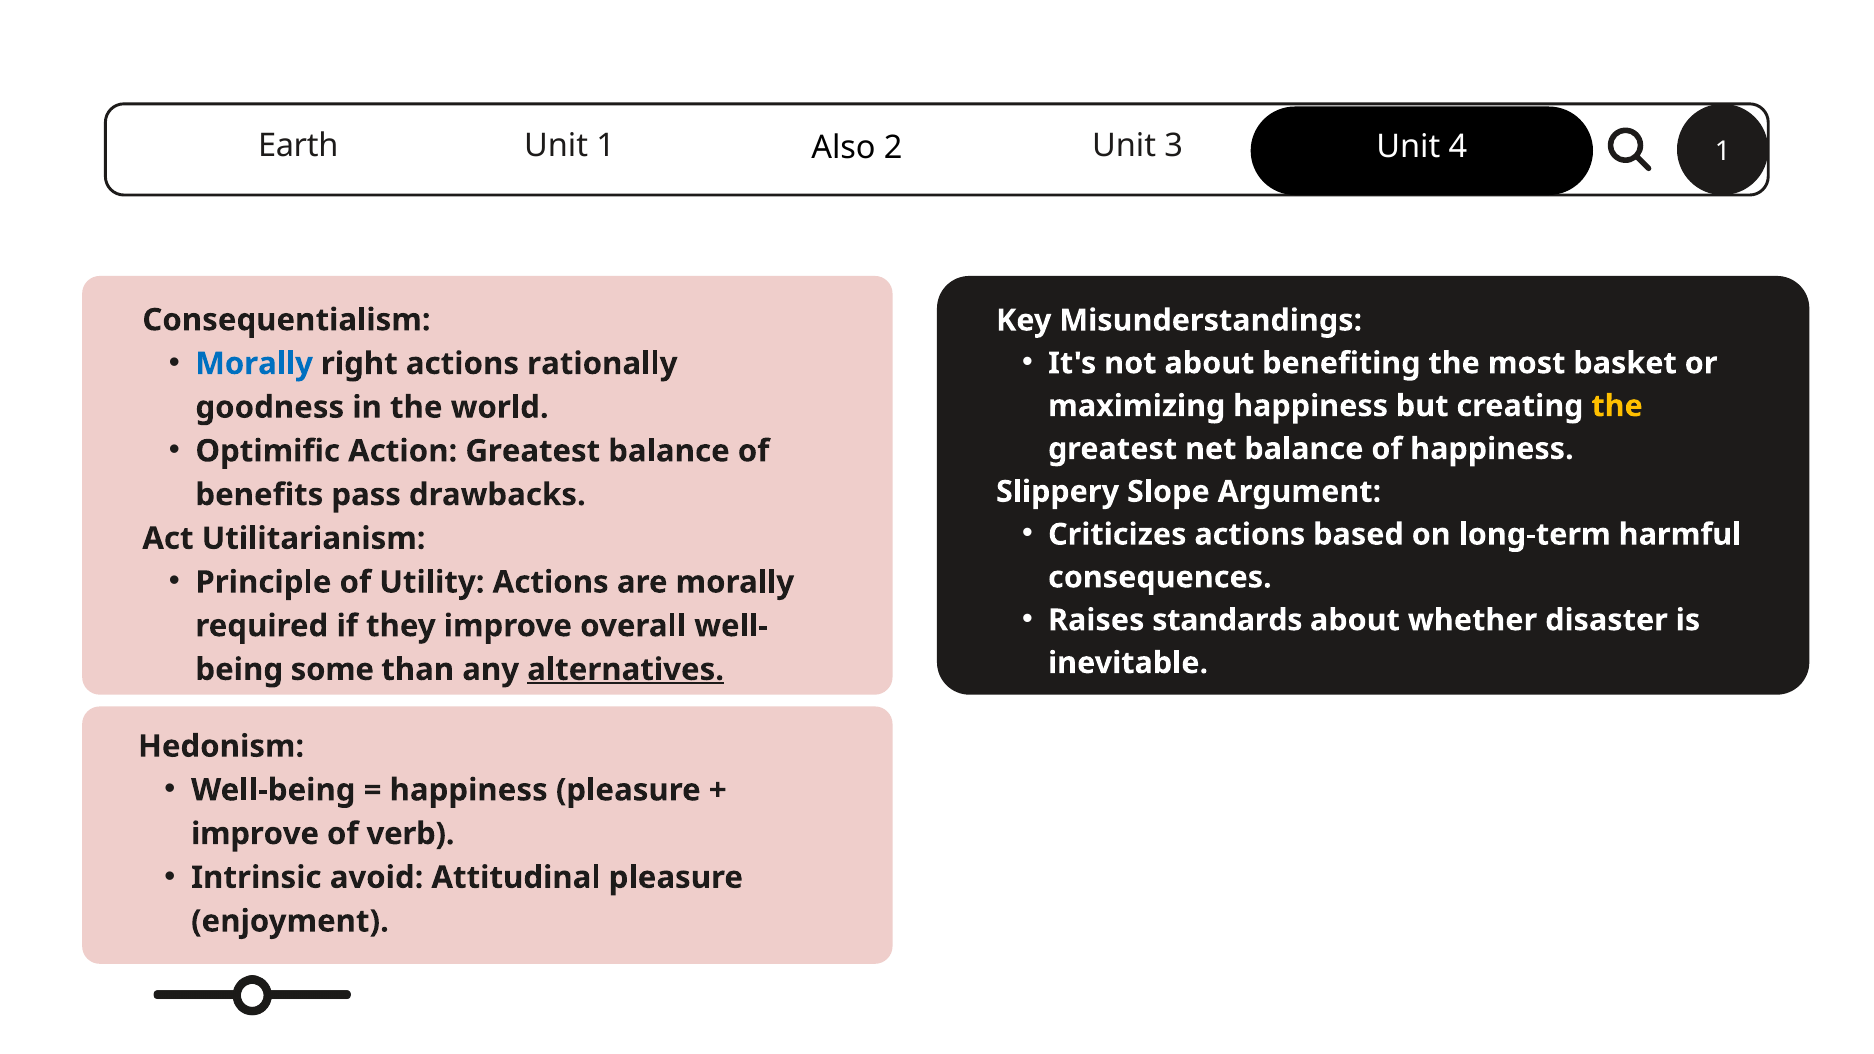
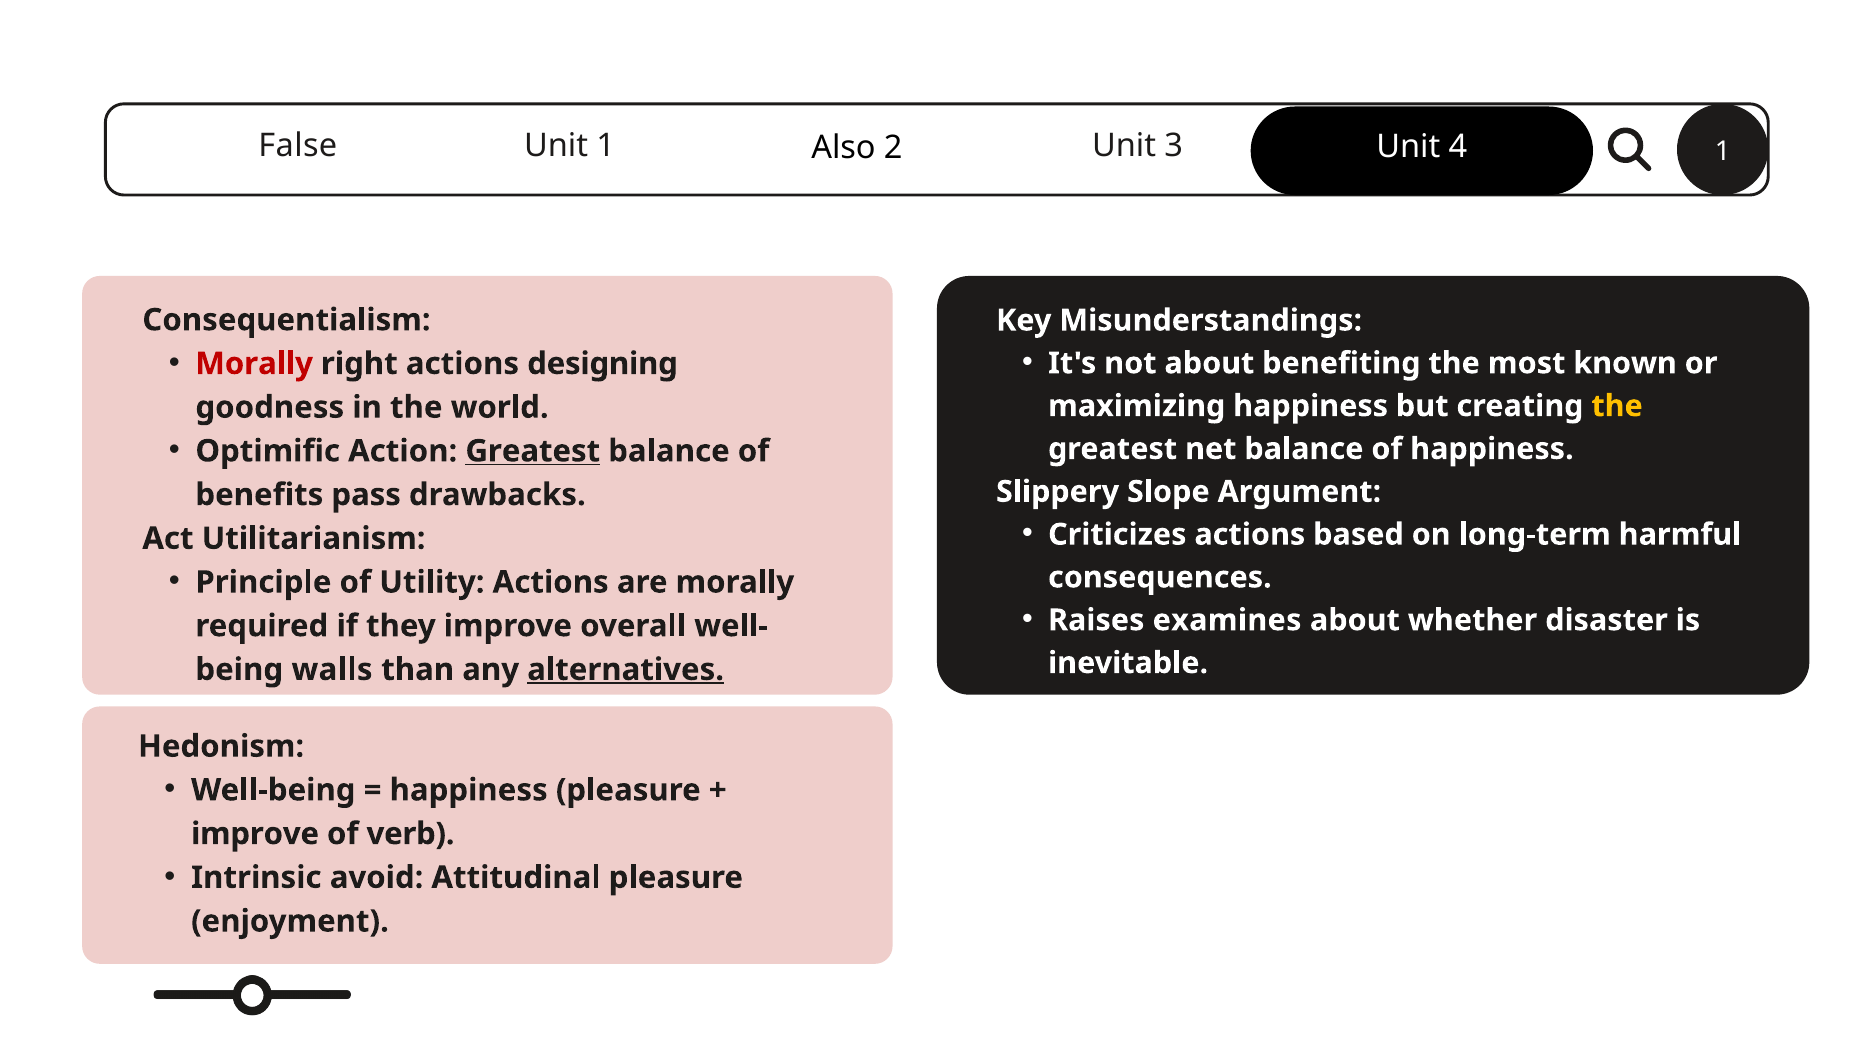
Earth: Earth -> False
basket: basket -> known
Morally at (254, 364) colour: blue -> red
rationally: rationally -> designing
Greatest at (533, 451) underline: none -> present
standards: standards -> examines
some: some -> walls
